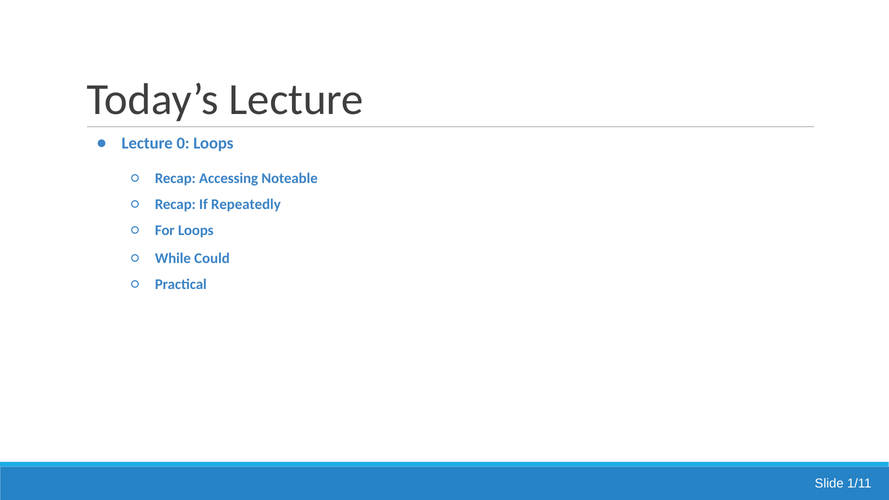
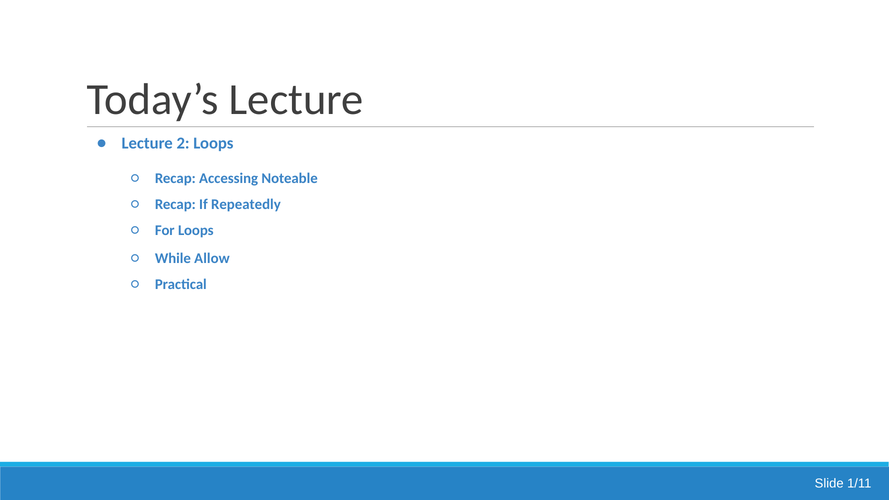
0: 0 -> 2
Could: Could -> Allow
